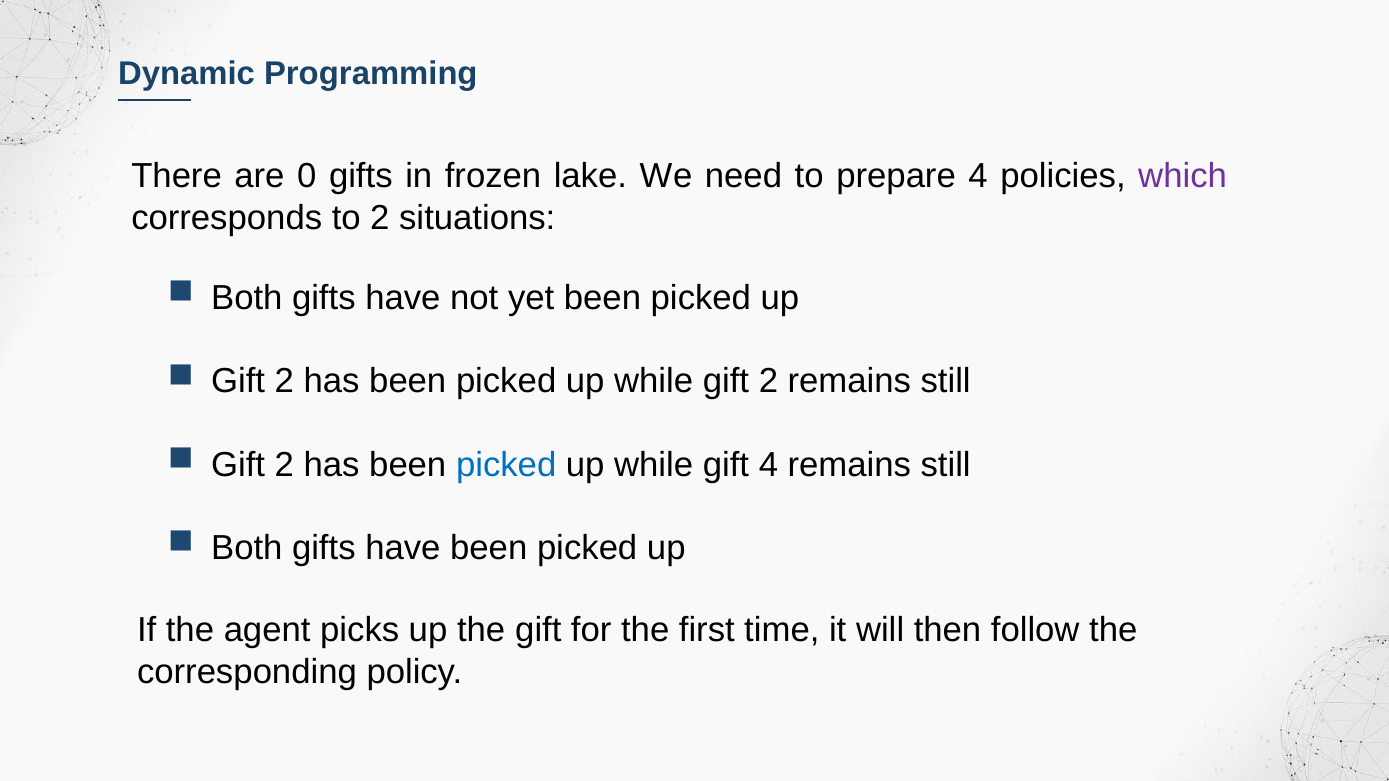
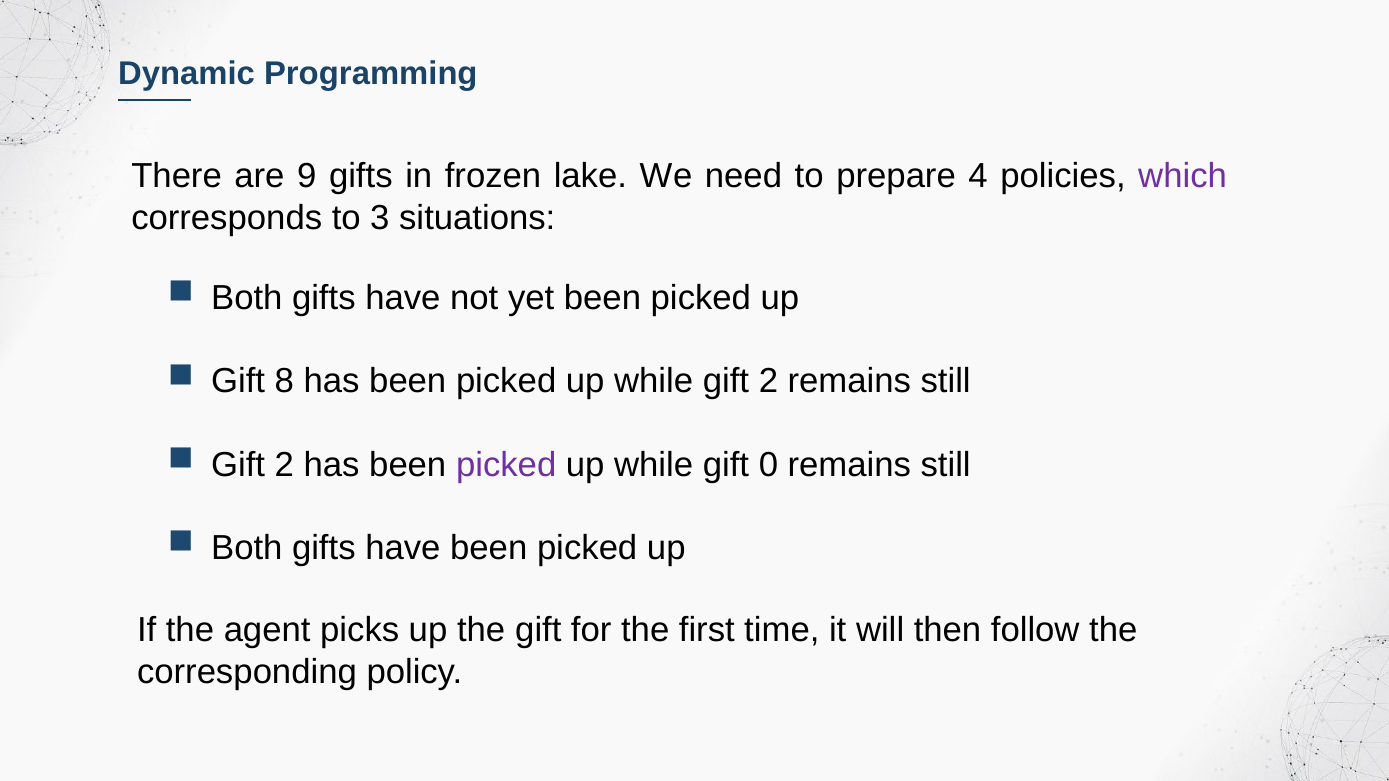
0: 0 -> 9
to 2: 2 -> 3
2 at (284, 382): 2 -> 8
picked at (506, 465) colour: blue -> purple
gift 4: 4 -> 0
